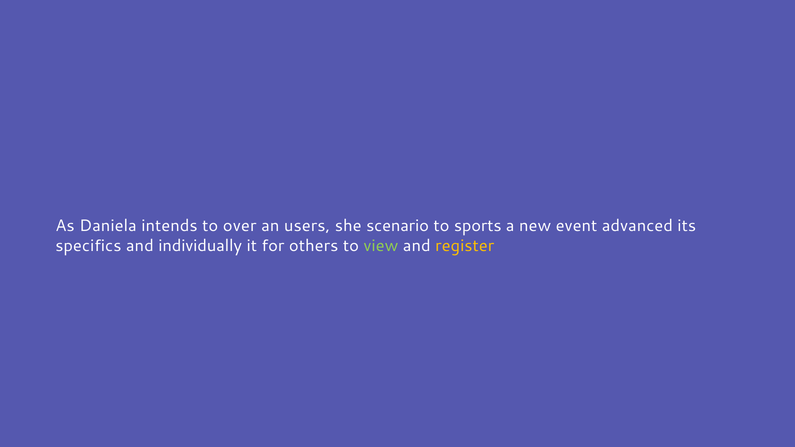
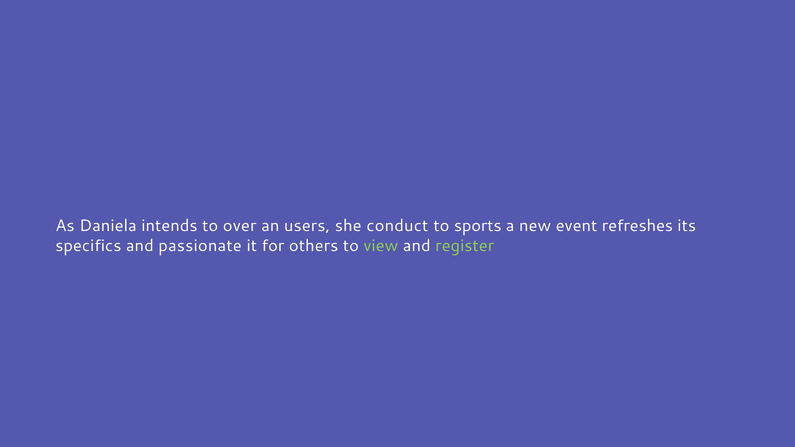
scenario: scenario -> conduct
advanced: advanced -> refreshes
individually: individually -> passionate
register colour: yellow -> light green
